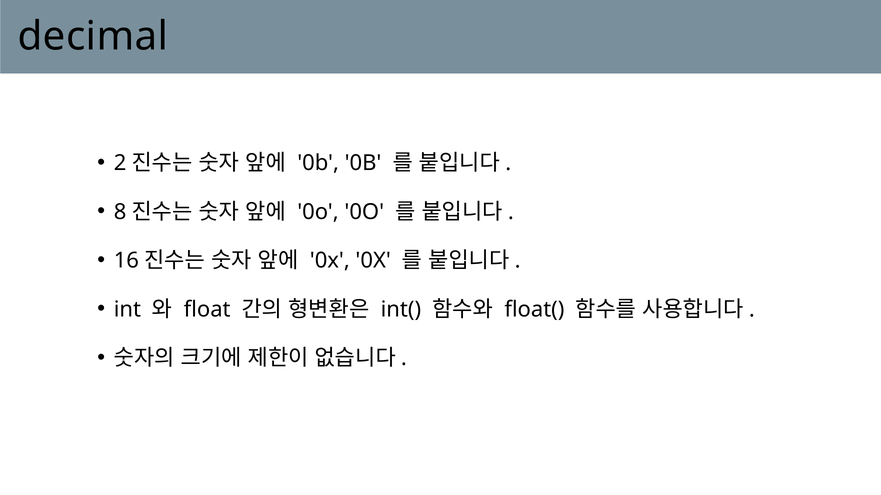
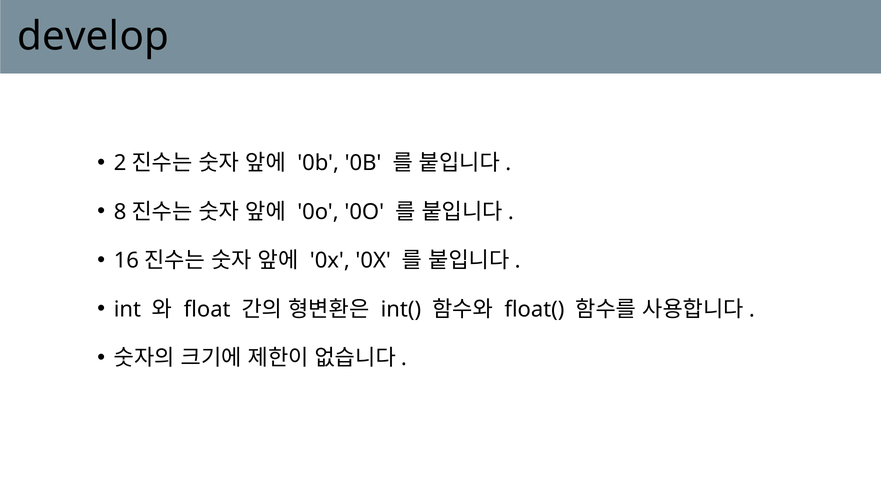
decimal: decimal -> develop
